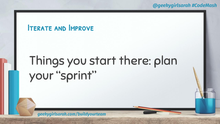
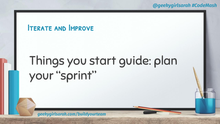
there: there -> guide
